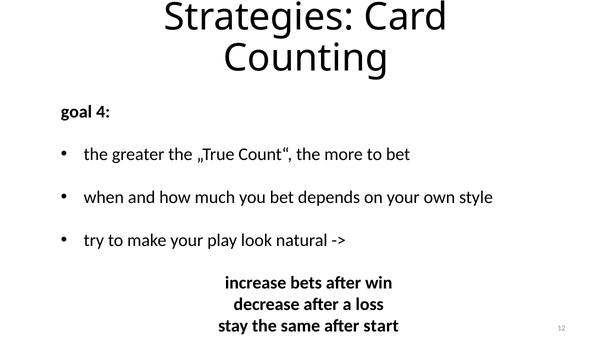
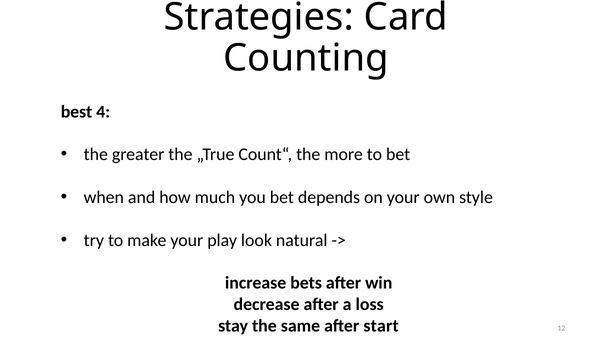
goal: goal -> best
